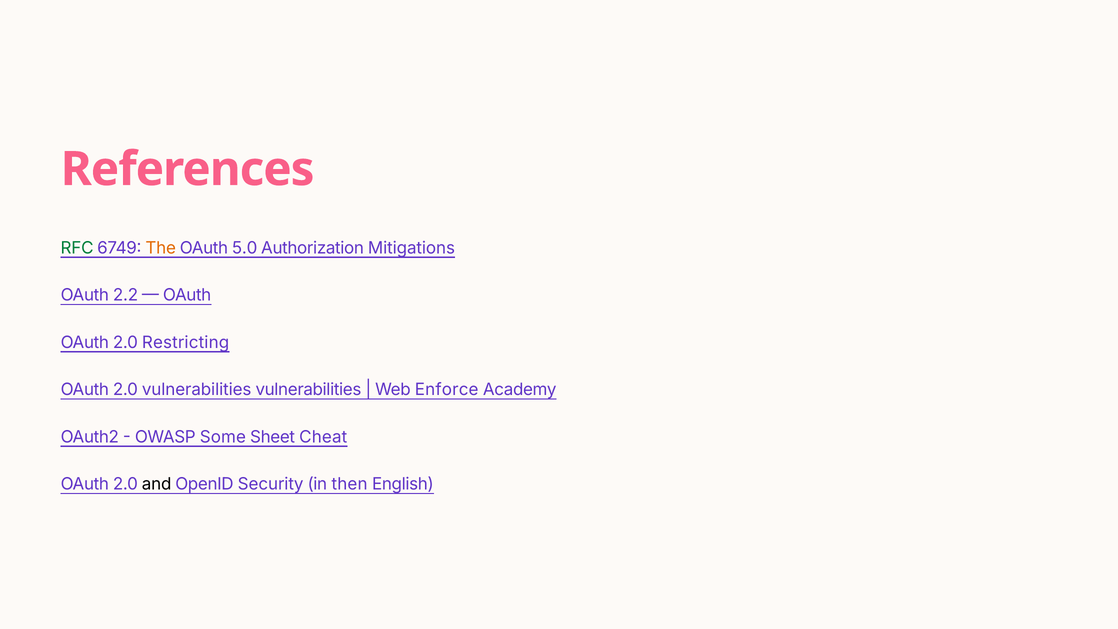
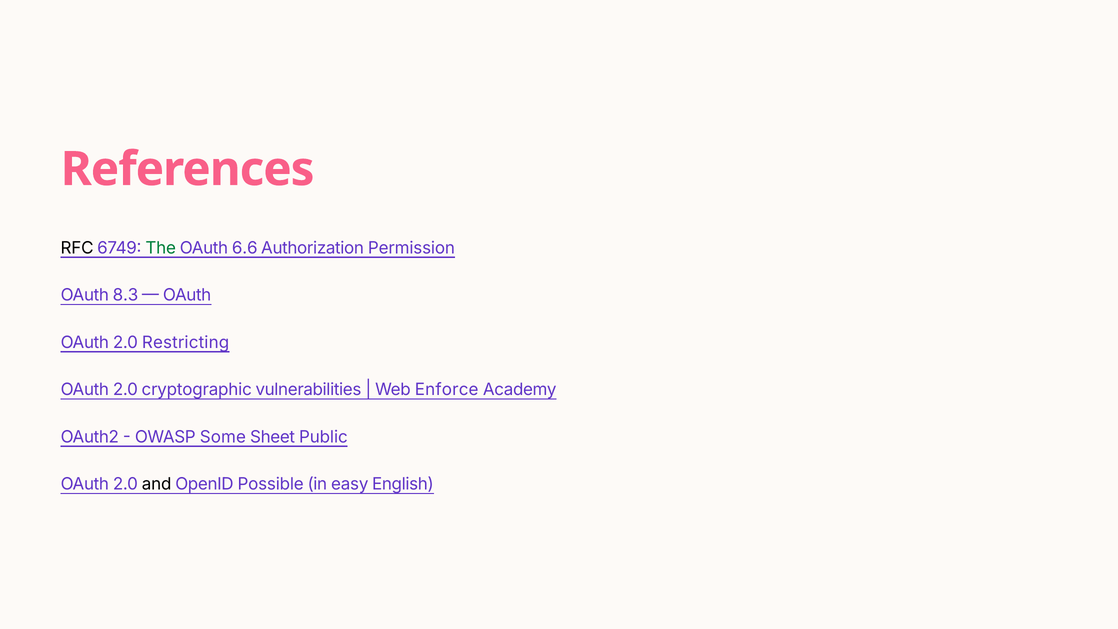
RFC colour: green -> black
The colour: orange -> green
5.0: 5.0 -> 6.6
Mitigations: Mitigations -> Permission
2.2: 2.2 -> 8.3
2.0 vulnerabilities: vulnerabilities -> cryptographic
Cheat: Cheat -> Public
Security: Security -> Possible
then: then -> easy
